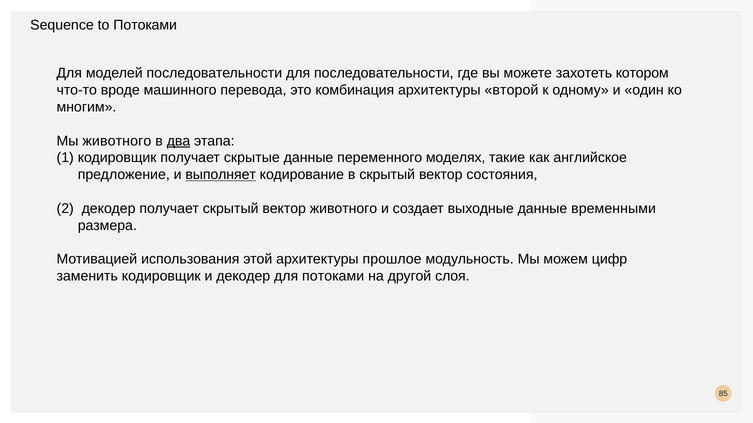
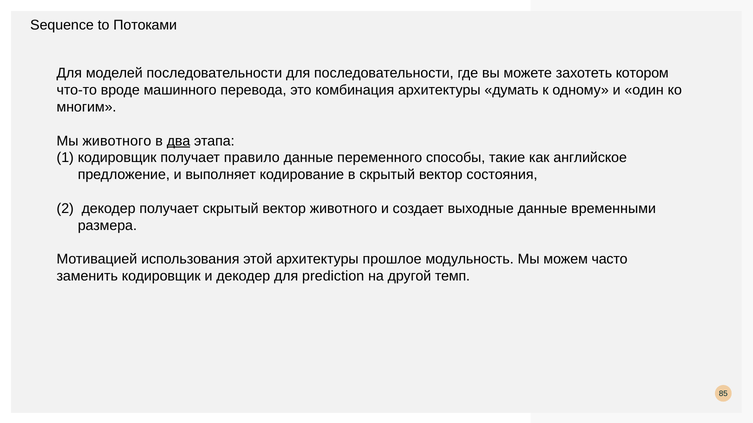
второй: второй -> думать
скрытые: скрытые -> правило
моделях: моделях -> способы
выполняет underline: present -> none
цифр: цифр -> часто
для потоками: потоками -> prediction
слоя: слоя -> темп
